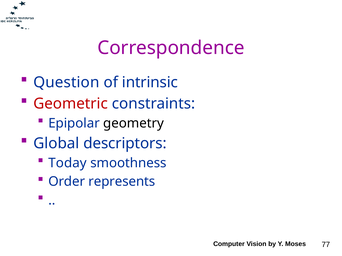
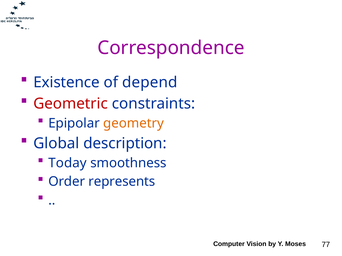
Question: Question -> Existence
intrinsic: intrinsic -> depend
geometry colour: black -> orange
descriptors: descriptors -> description
